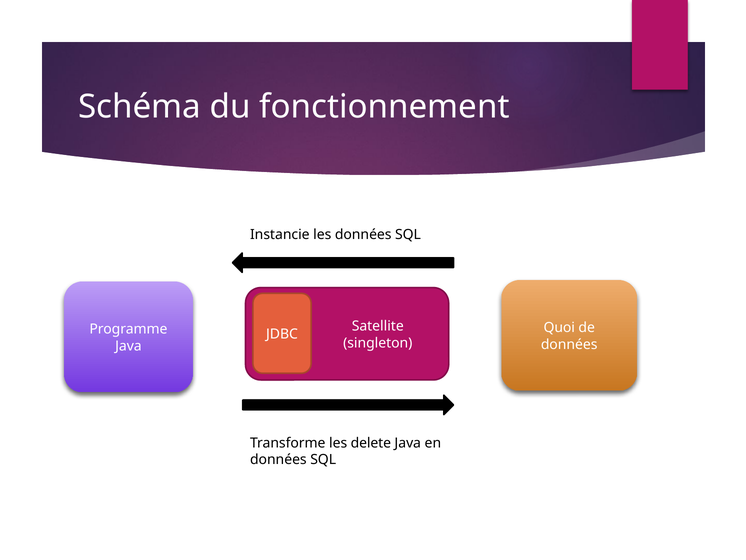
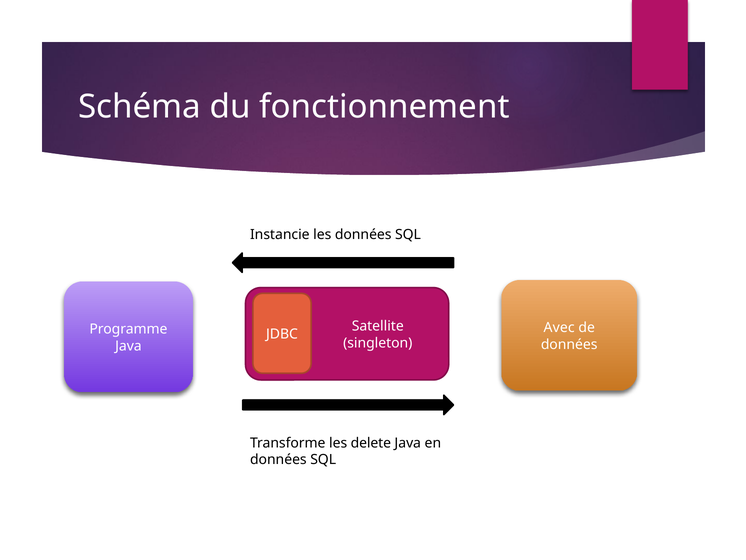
Quoi: Quoi -> Avec
